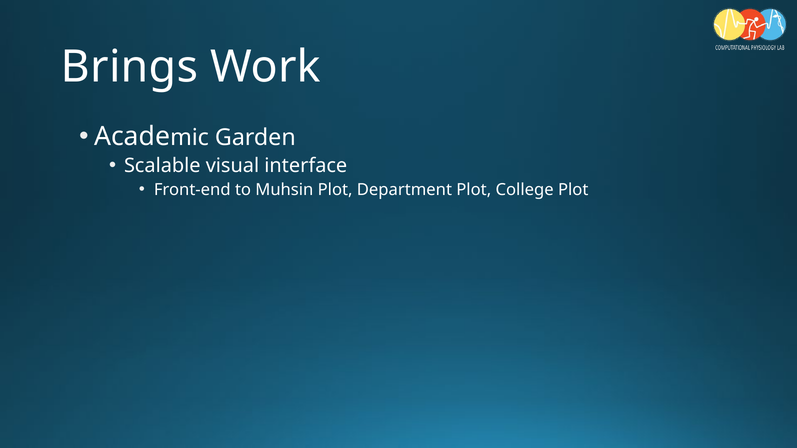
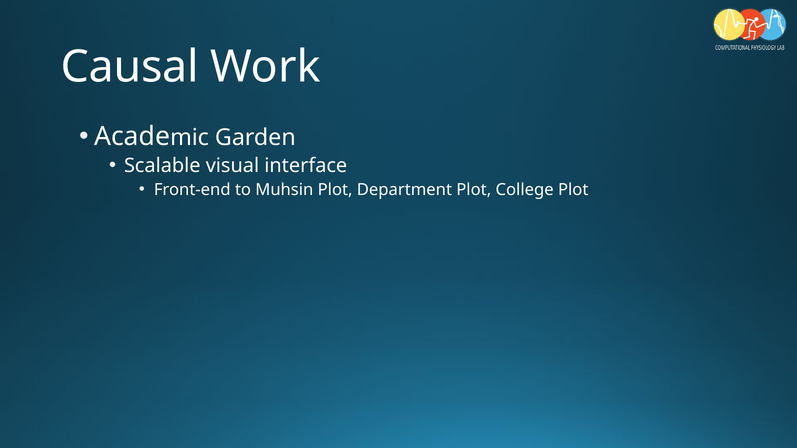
Brings: Brings -> Causal
